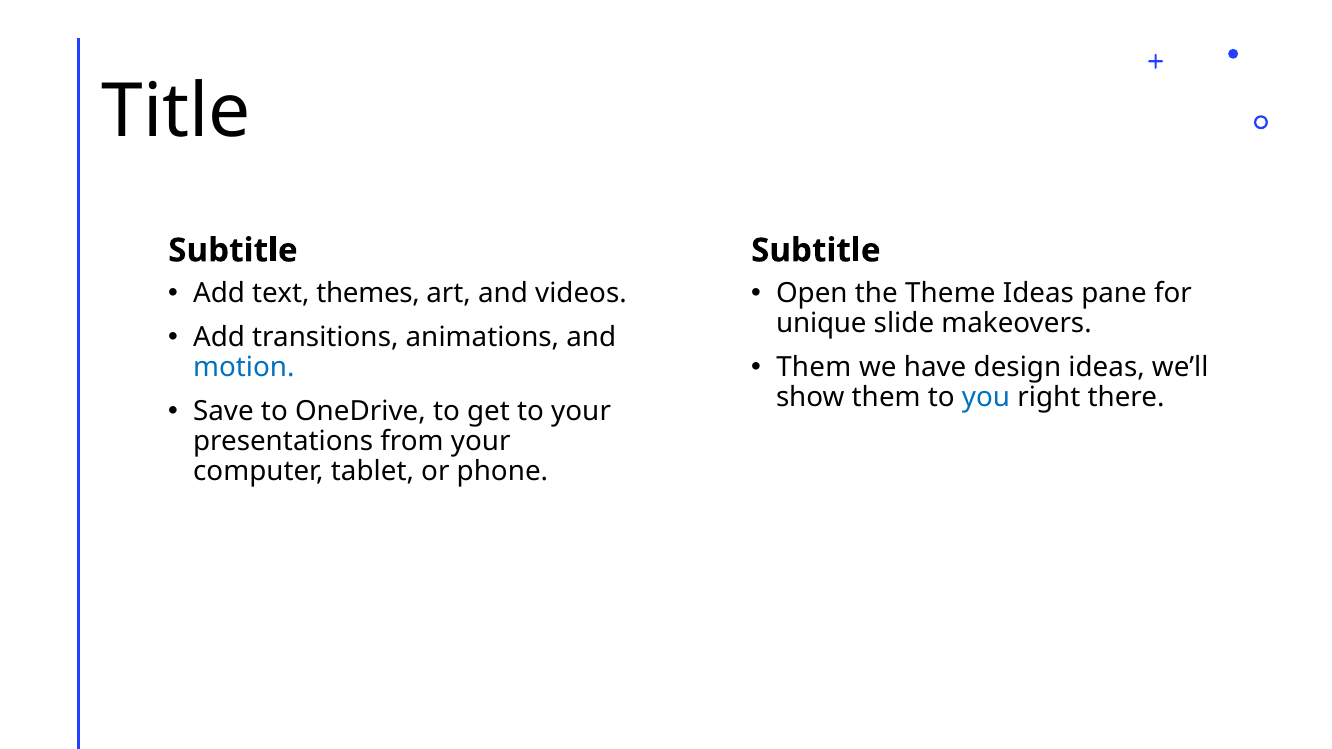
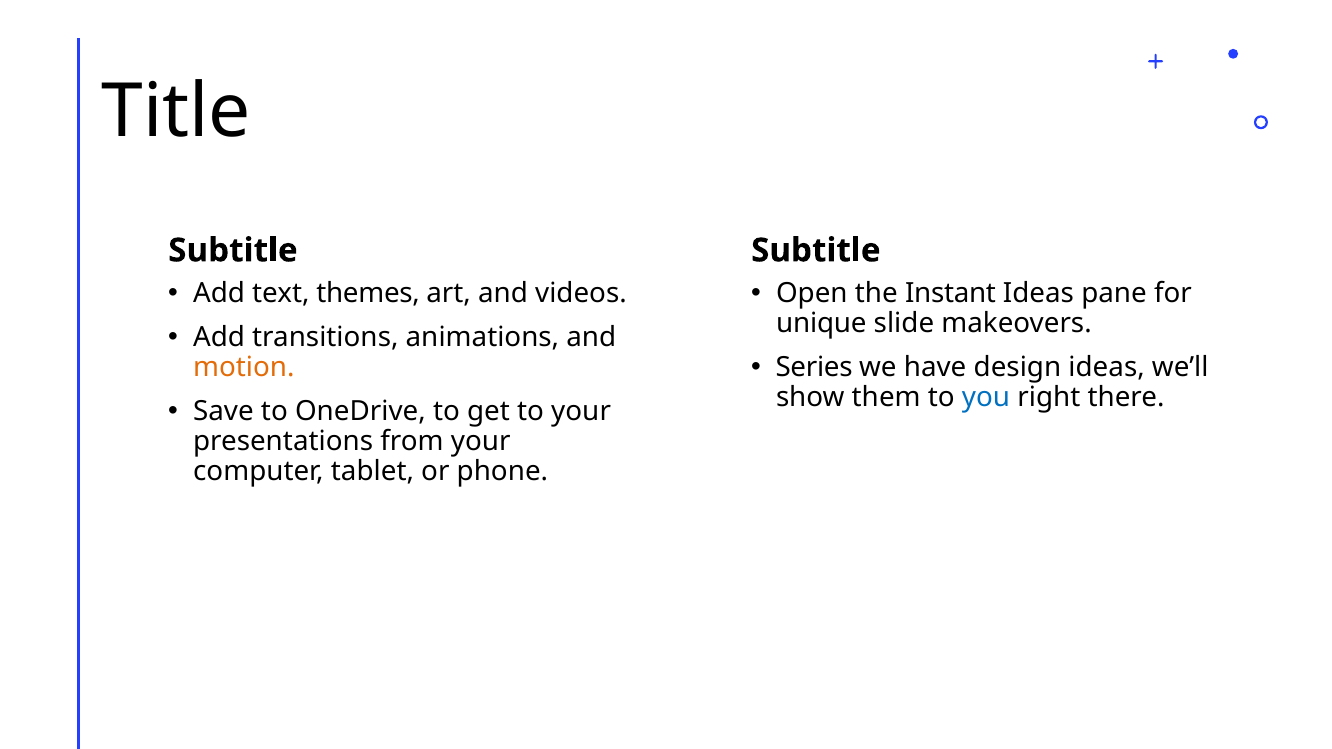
Theme: Theme -> Instant
Them at (814, 367): Them -> Series
motion colour: blue -> orange
